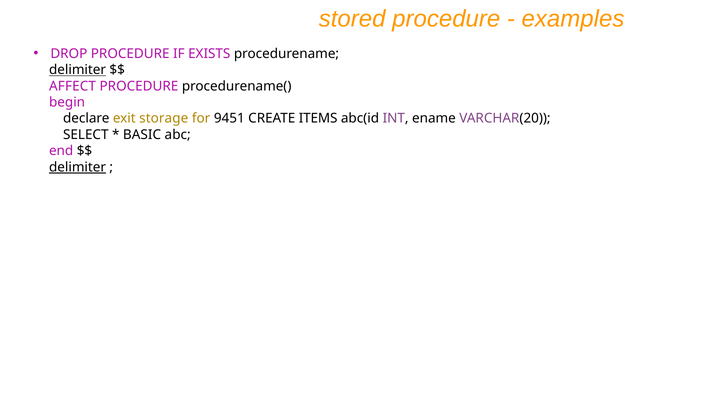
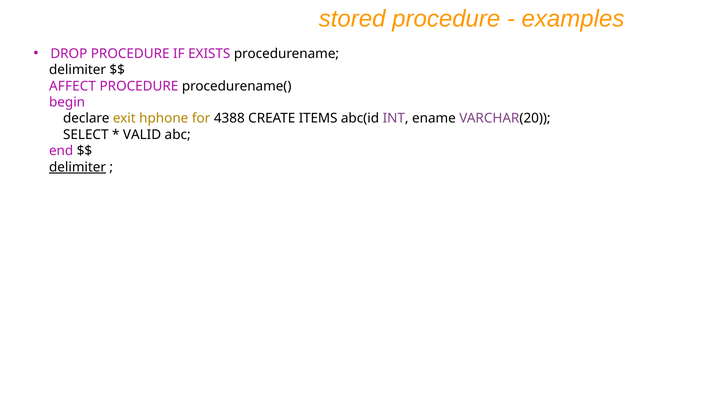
delimiter at (78, 70) underline: present -> none
storage: storage -> hphone
9451: 9451 -> 4388
BASIC: BASIC -> VALID
